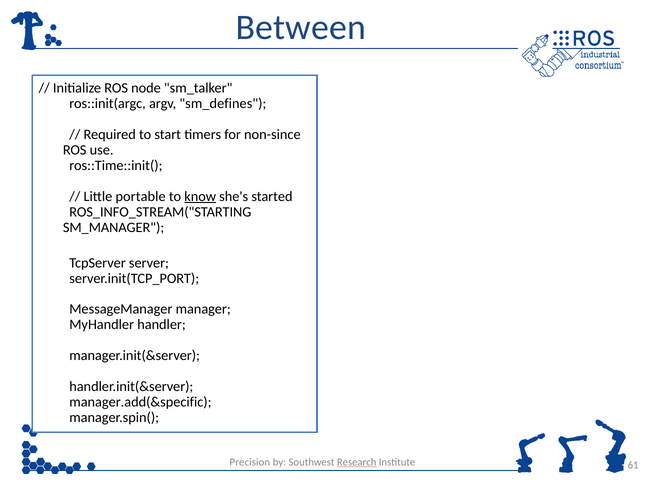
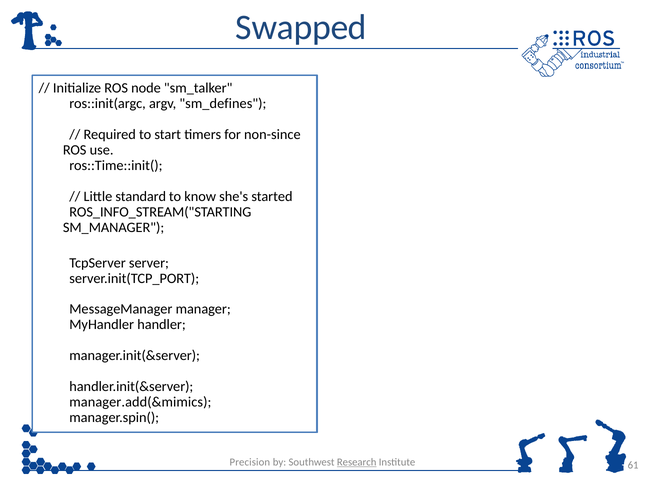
Between: Between -> Swapped
portable: portable -> standard
know underline: present -> none
manager.add(&specific: manager.add(&specific -> manager.add(&mimics
